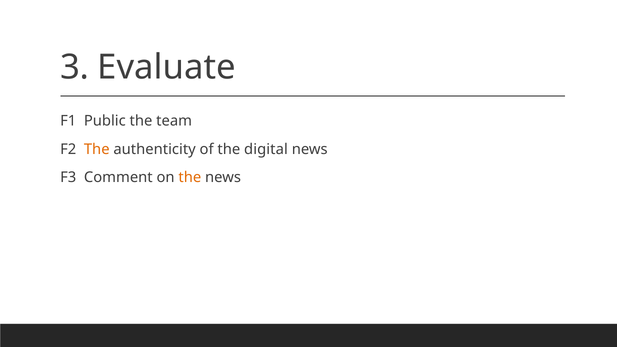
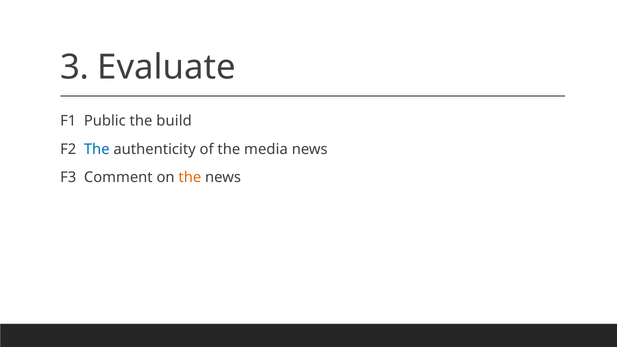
team: team -> build
The at (97, 149) colour: orange -> blue
digital: digital -> media
